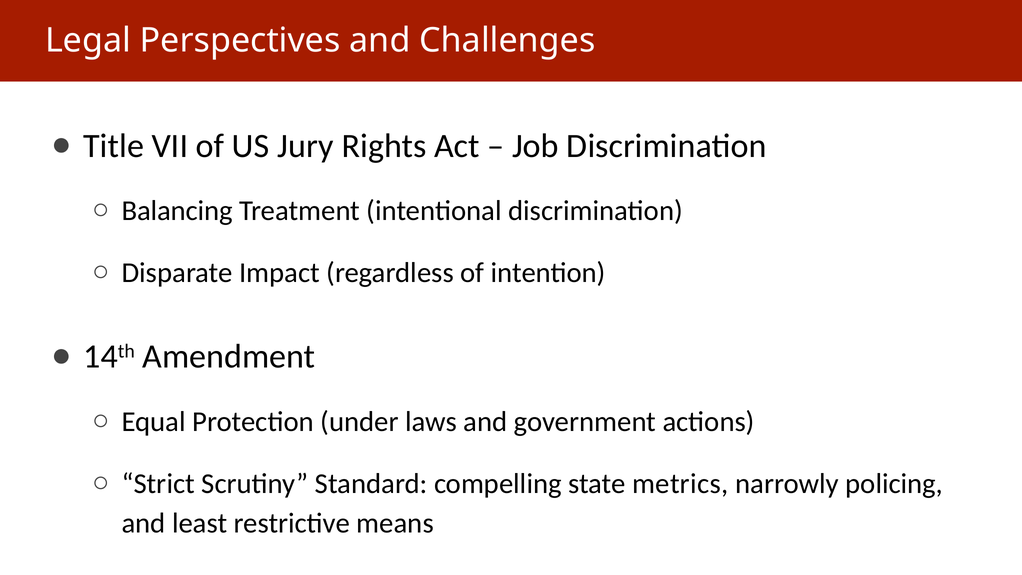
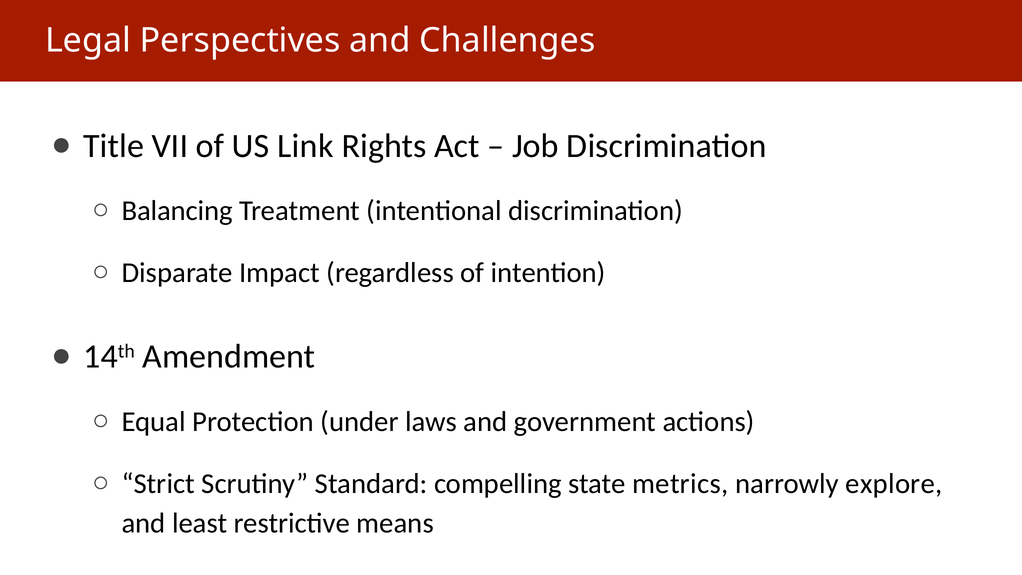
Jury: Jury -> Link
policing: policing -> explore
